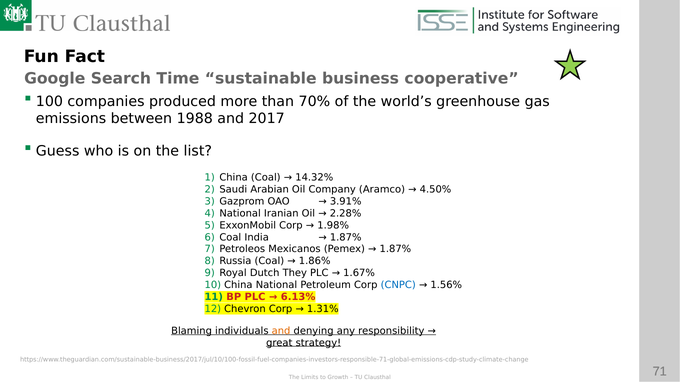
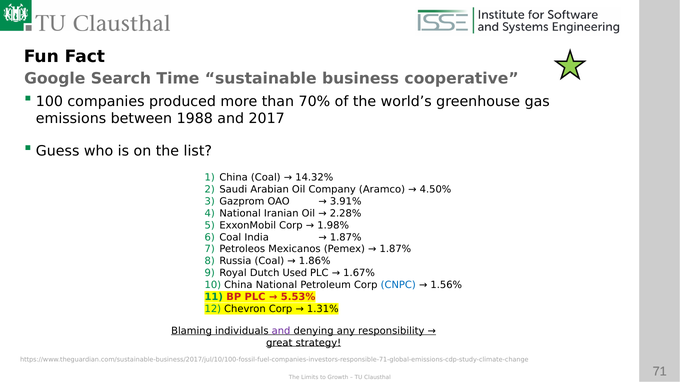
They: They -> Used
6.13%: 6.13% -> 5.53%
and at (281, 331) colour: orange -> purple
